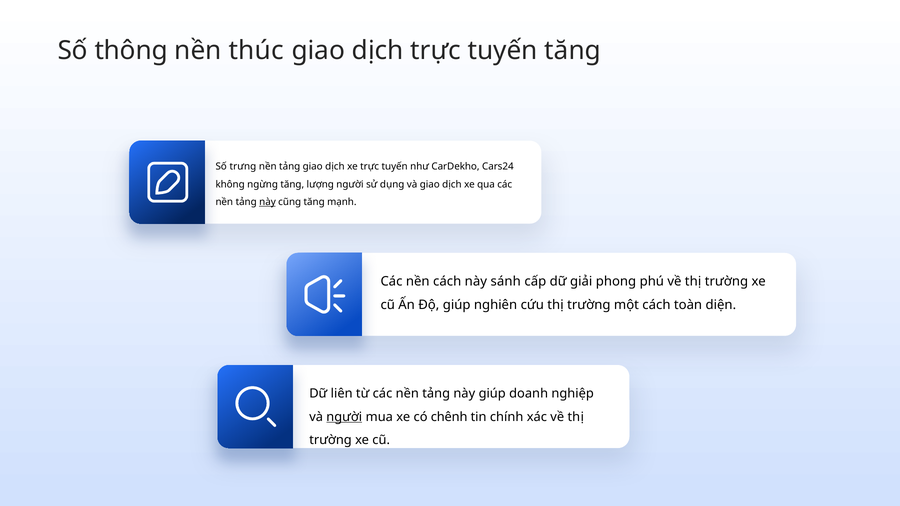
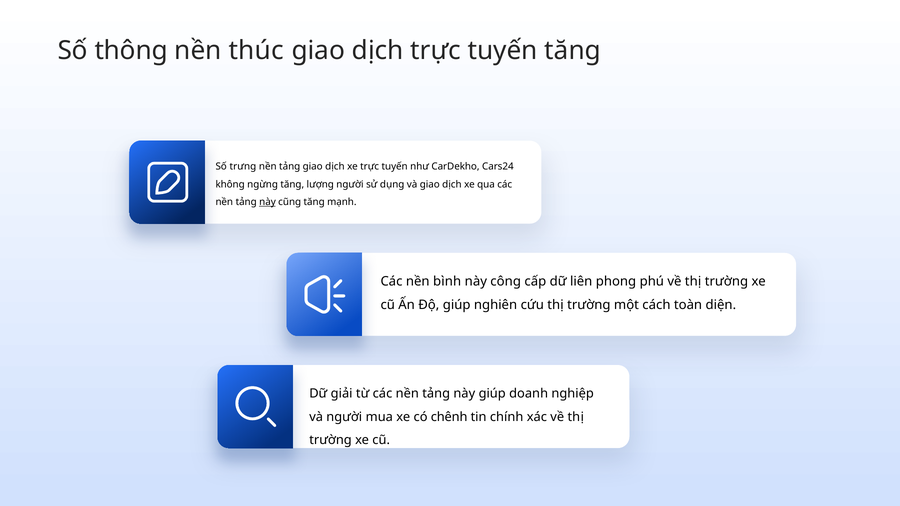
nền cách: cách -> bình
sánh: sánh -> công
giải: giải -> liên
liên: liên -> giải
người at (344, 417) underline: present -> none
